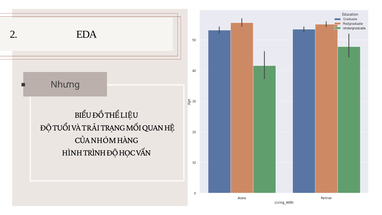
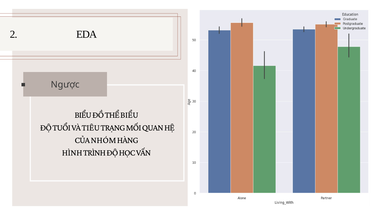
Nhưng: Nhưng -> Ngược
THỂ LIỆU: LIỆU -> BIỂU
TRẢI: TRẢI -> TIÊU
